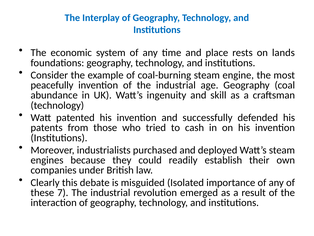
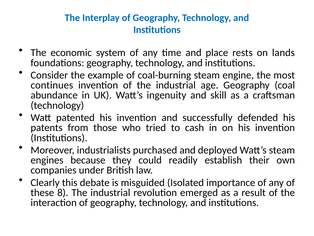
peacefully: peacefully -> continues
7: 7 -> 8
